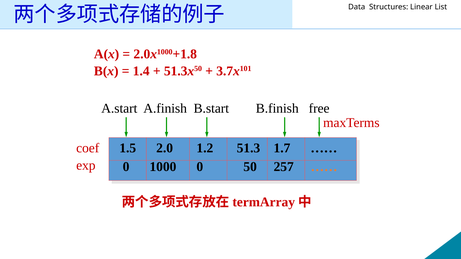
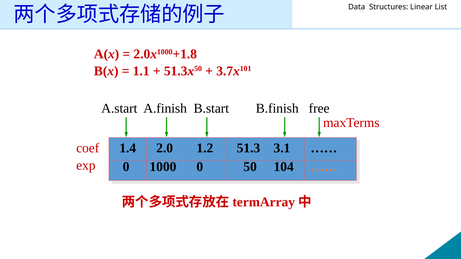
1.4: 1.4 -> 1.1
1.5: 1.5 -> 1.4
1.7: 1.7 -> 3.1
257: 257 -> 104
